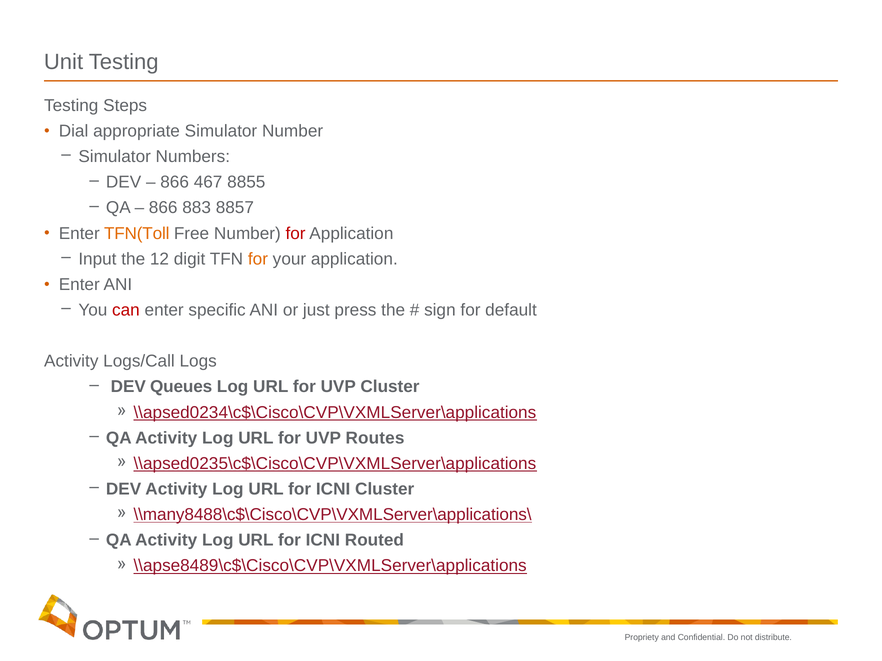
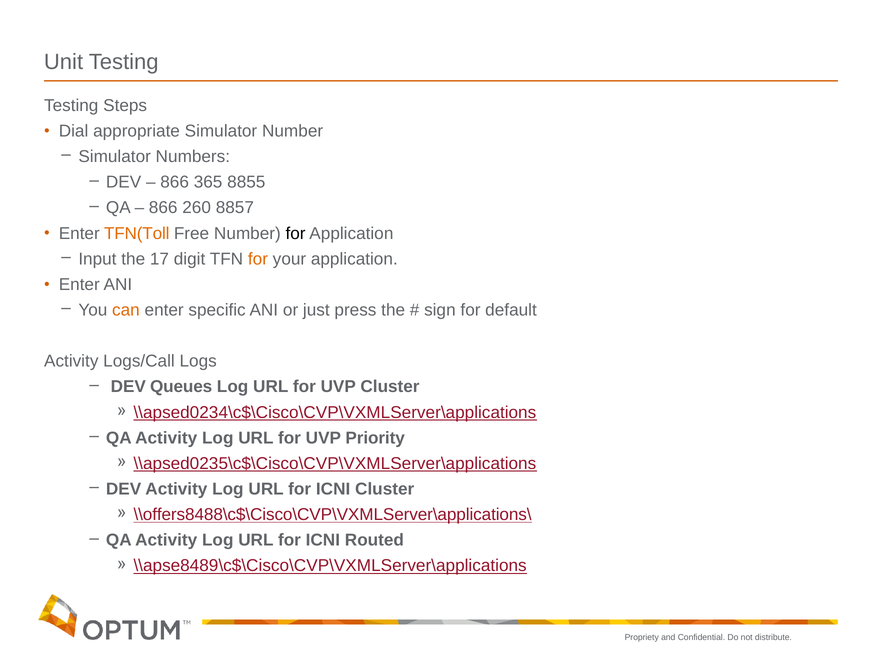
467: 467 -> 365
883: 883 -> 260
for at (296, 234) colour: red -> black
12: 12 -> 17
can colour: red -> orange
Routes: Routes -> Priority
\\many8488\c$\Cisco\CVP\VXMLServer\applications\: \\many8488\c$\Cisco\CVP\VXMLServer\applications\ -> \\offers8488\c$\Cisco\CVP\VXMLServer\applications\
